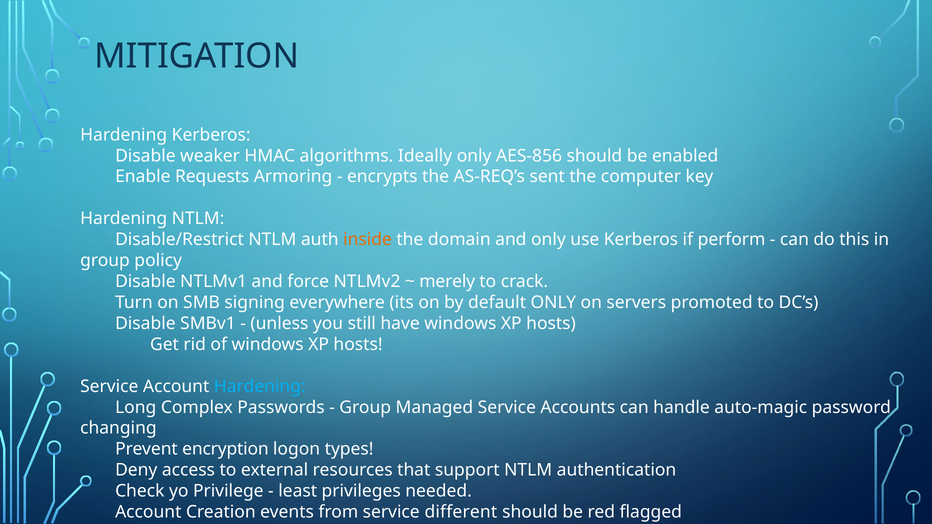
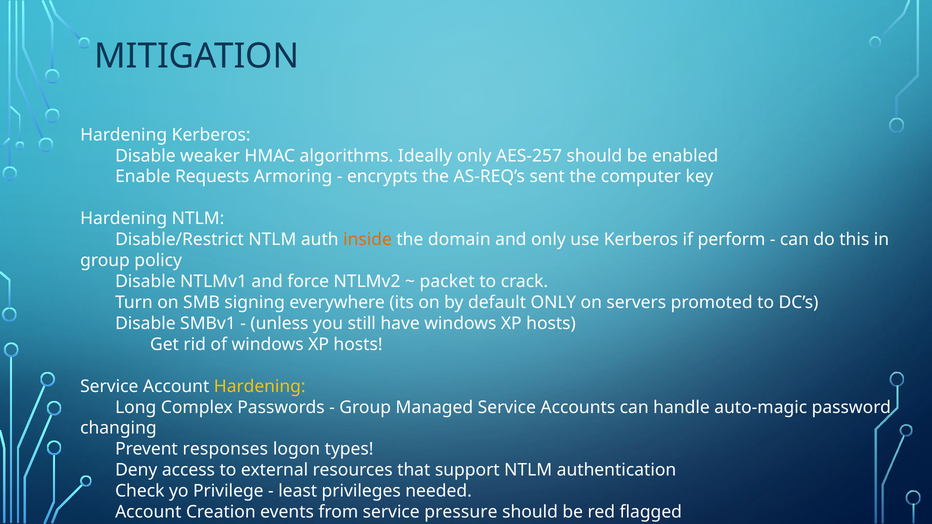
AES-856: AES-856 -> AES-257
merely: merely -> packet
Hardening at (260, 386) colour: light blue -> yellow
encryption: encryption -> responses
different: different -> pressure
